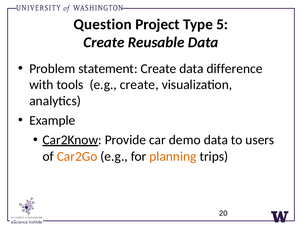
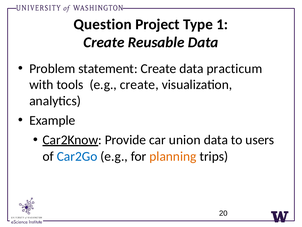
5: 5 -> 1
difference: difference -> practicum
demo: demo -> union
Car2Go colour: orange -> blue
